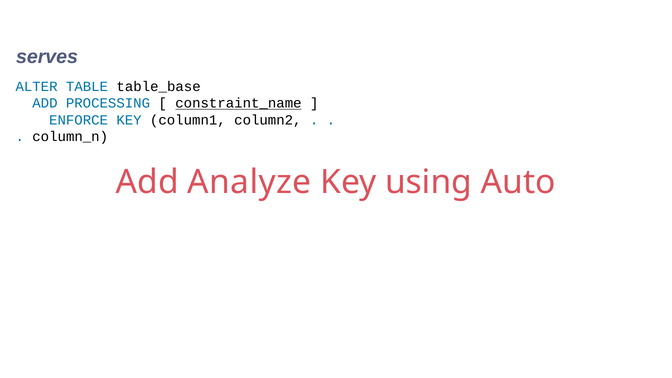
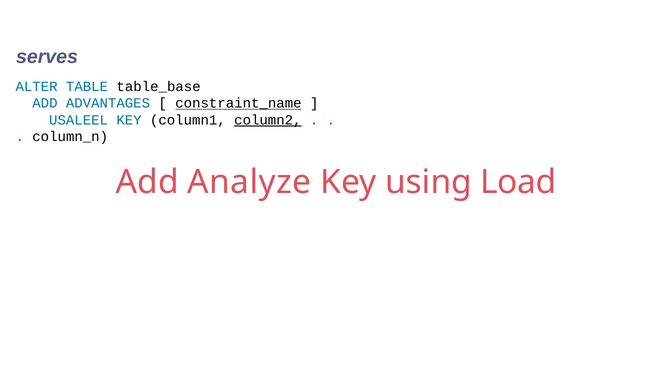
PROCESSING: PROCESSING -> ADVANTAGES
ENFORCE: ENFORCE -> USALEEL
column2 underline: none -> present
Auto: Auto -> Load
